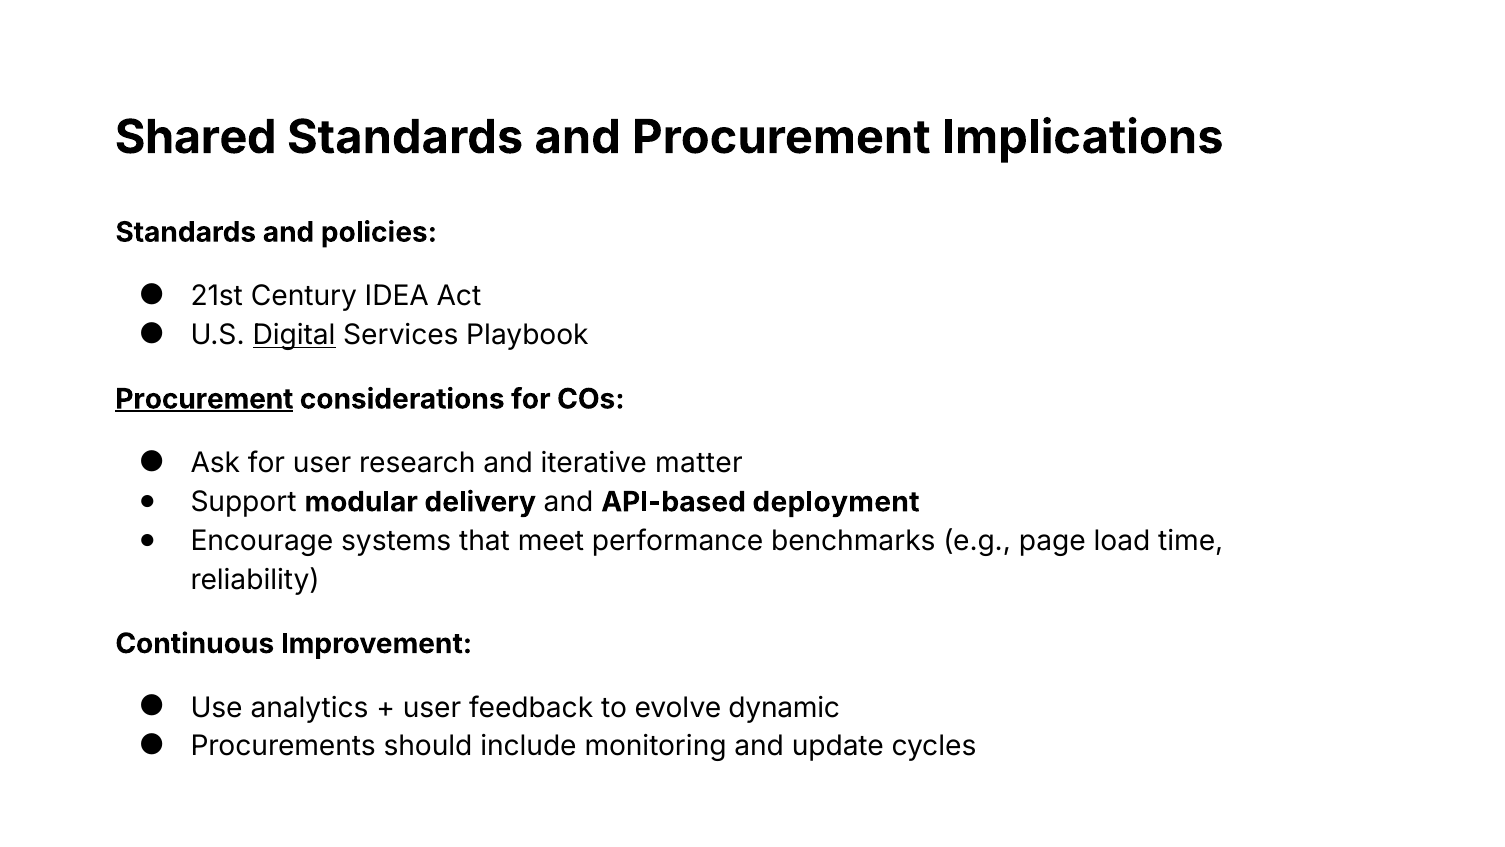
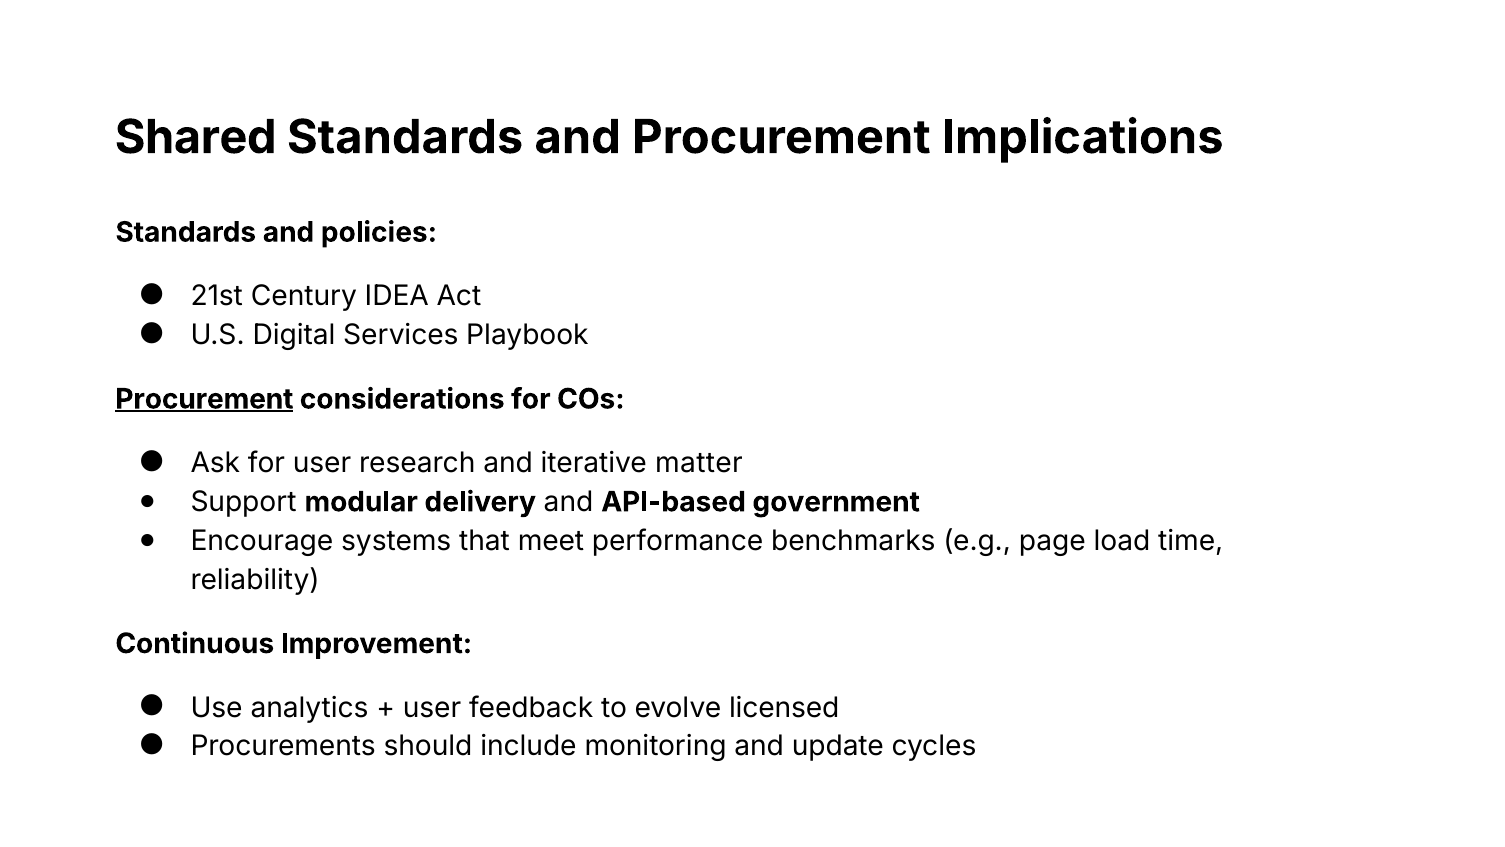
Digital underline: present -> none
deployment: deployment -> government
dynamic: dynamic -> licensed
